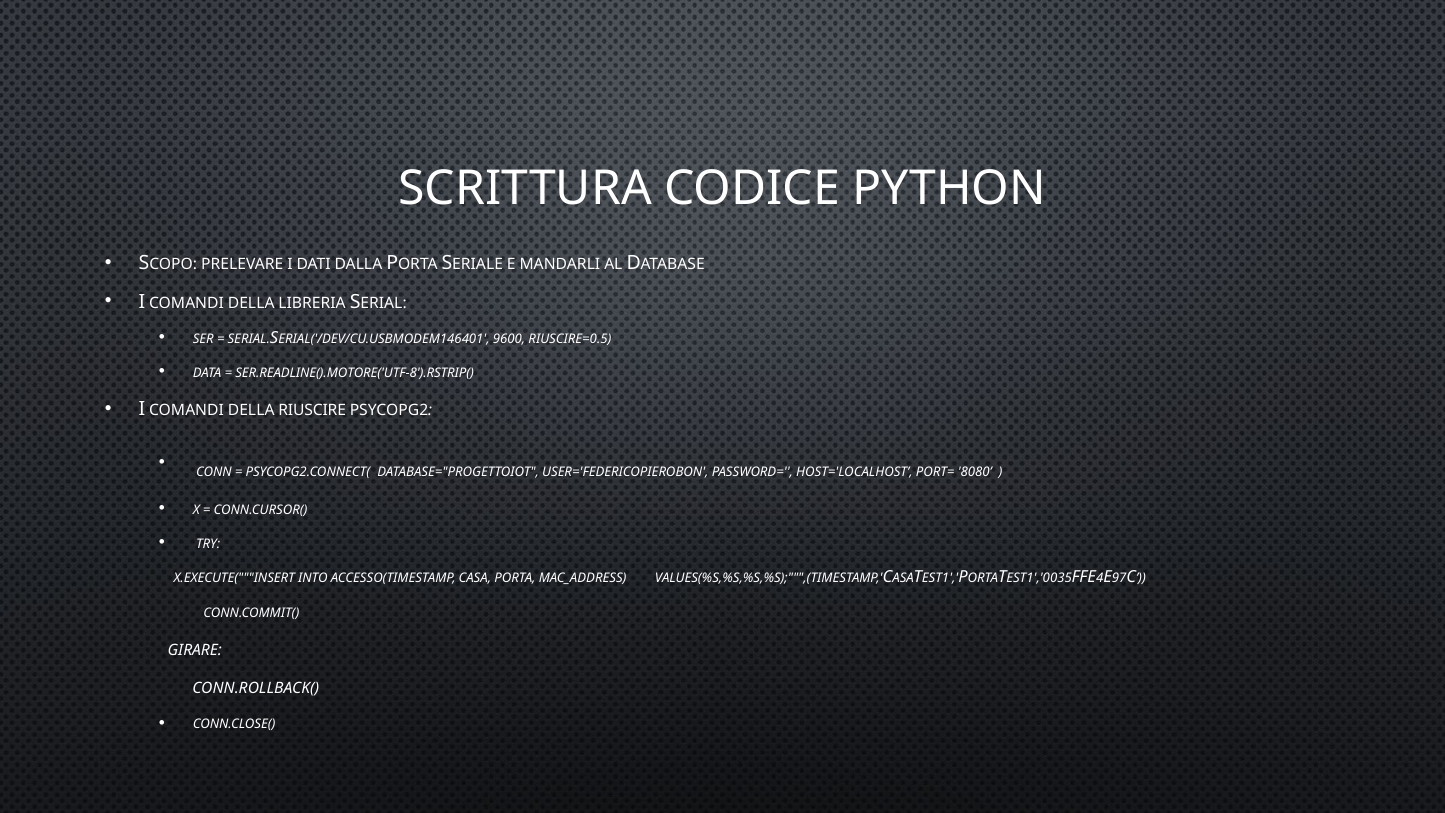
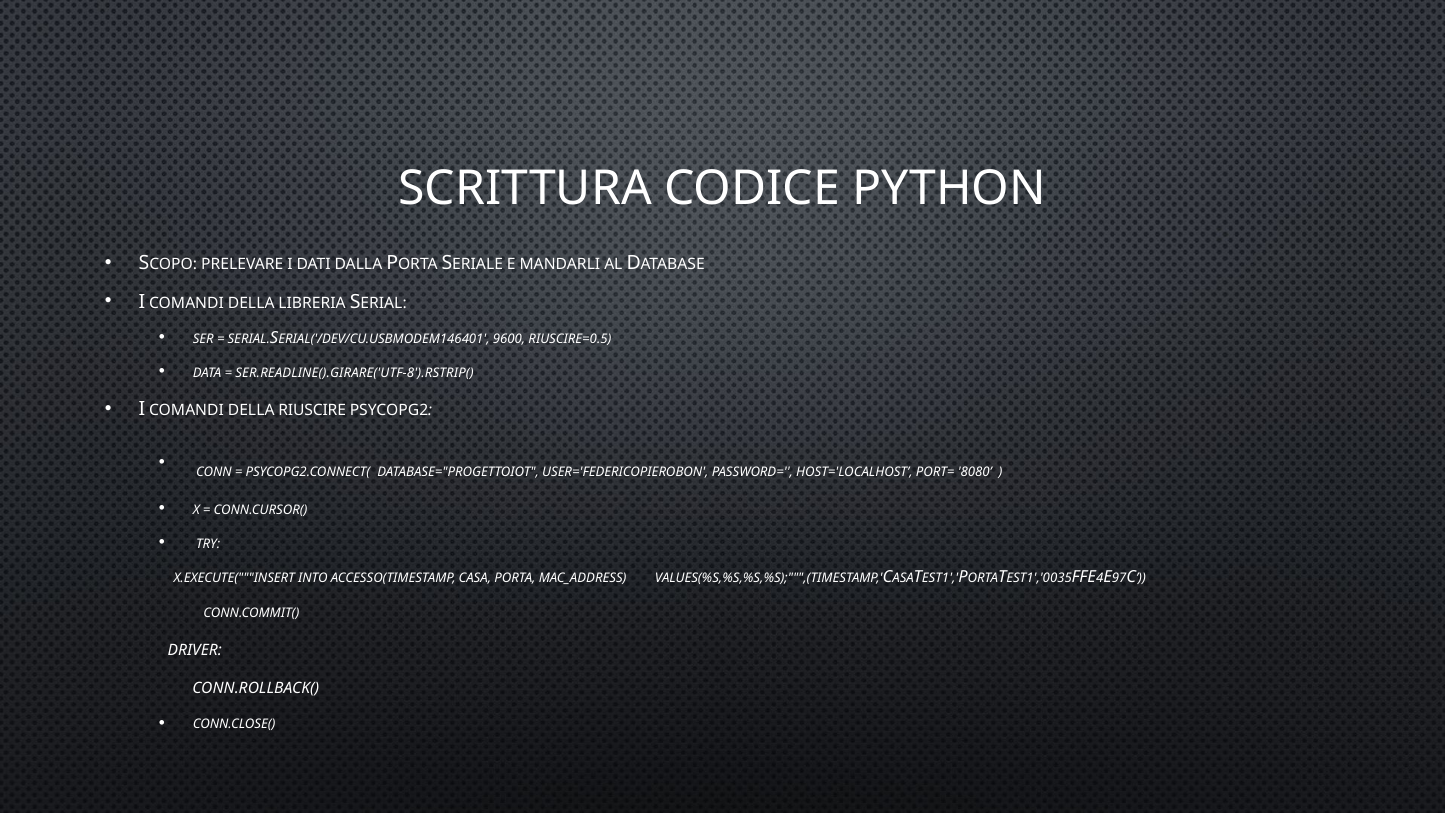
SER.READLINE().MOTORE('UTF-8').RSTRIP(: SER.READLINE().MOTORE('UTF-8').RSTRIP( -> SER.READLINE().GIRARE('UTF-8').RSTRIP(
GIRARE: GIRARE -> DRIVER
